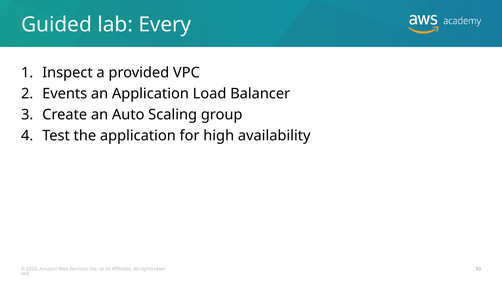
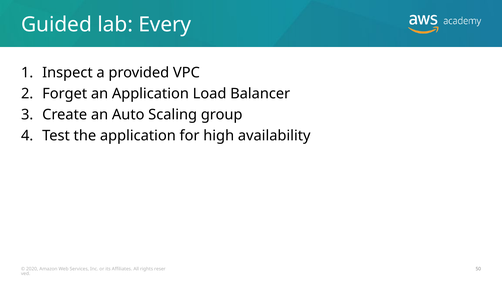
Events: Events -> Forget
